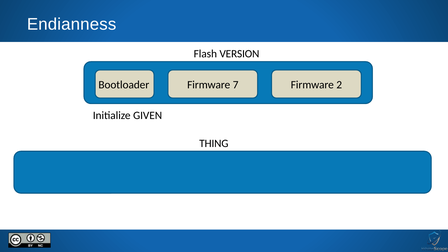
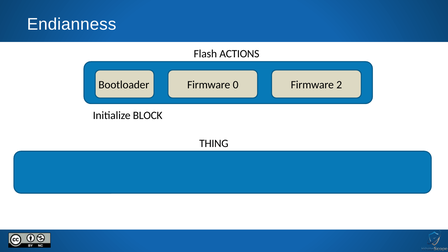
VERSION: VERSION -> ACTIONS
7: 7 -> 0
GIVEN: GIVEN -> BLOCK
